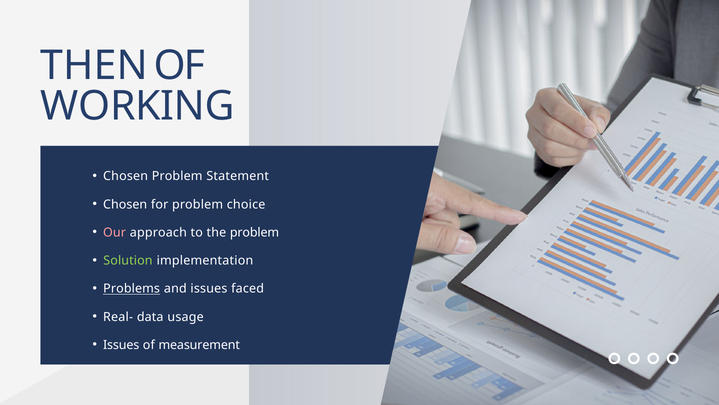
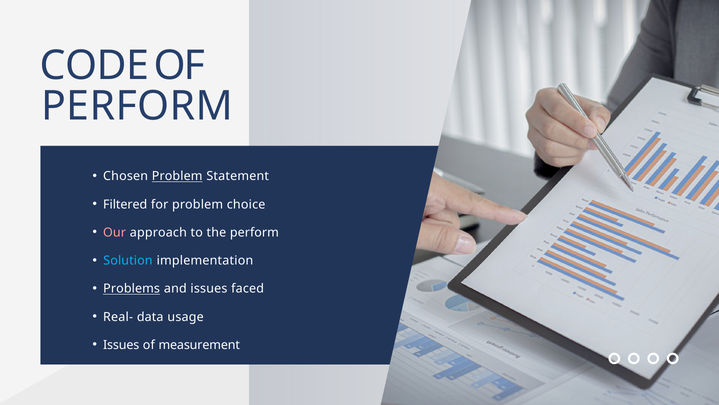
THEN: THEN -> CODE
WORKING at (138, 106): WORKING -> PERFORM
Problem at (177, 176) underline: none -> present
Chosen at (125, 204): Chosen -> Filtered
the problem: problem -> perform
Solution colour: light green -> light blue
